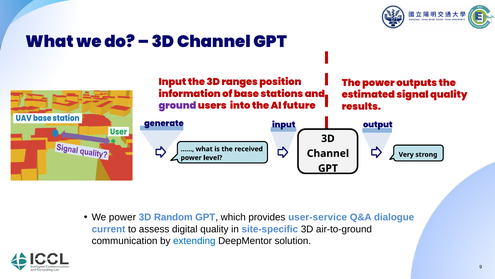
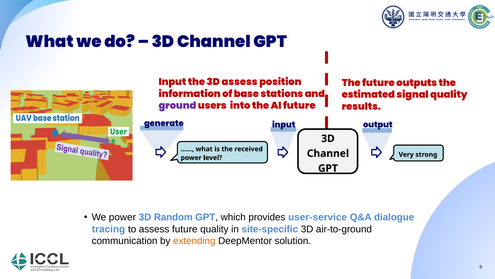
3D ranges: ranges -> assess
The power: power -> future
current: current -> tracing
assess digital: digital -> future
extending colour: blue -> orange
